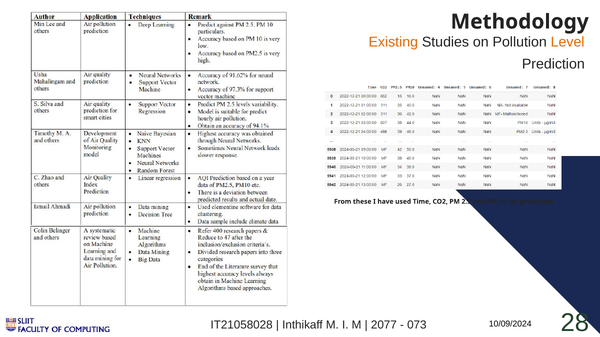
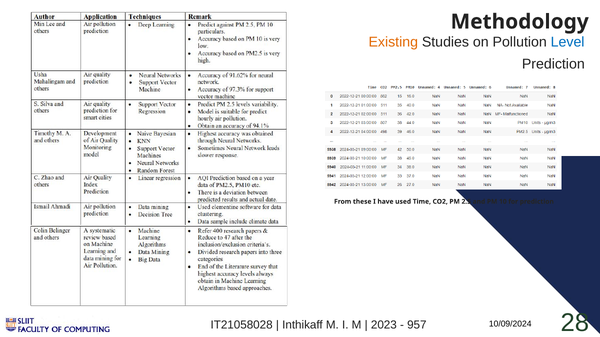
Level colour: orange -> blue
2077: 2077 -> 2023
073: 073 -> 957
